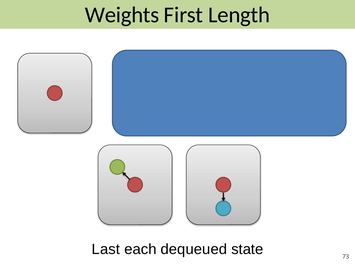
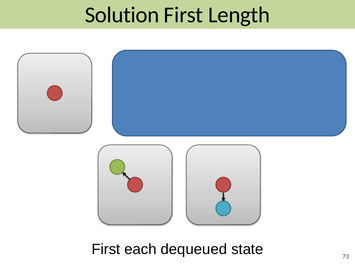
Weights: Weights -> Solution
Last at (106, 249): Last -> First
